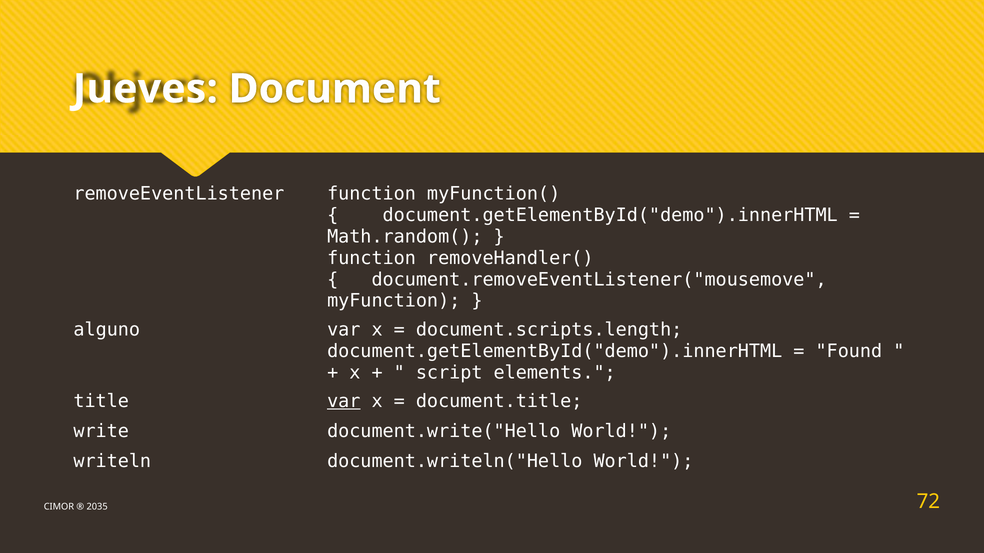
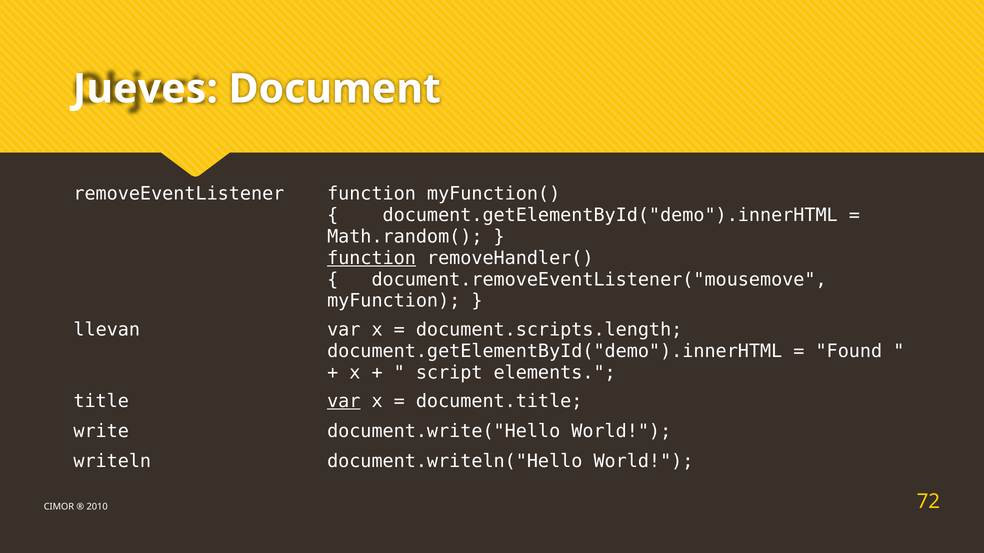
function at (372, 258) underline: none -> present
alguno: alguno -> llevan
2035: 2035 -> 2010
